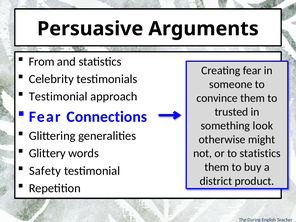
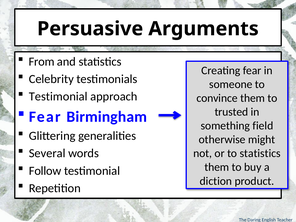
Connections: Connections -> Birmingham
look: look -> field
Glittery: Glittery -> Several
Safety: Safety -> Follow
district: district -> diction
